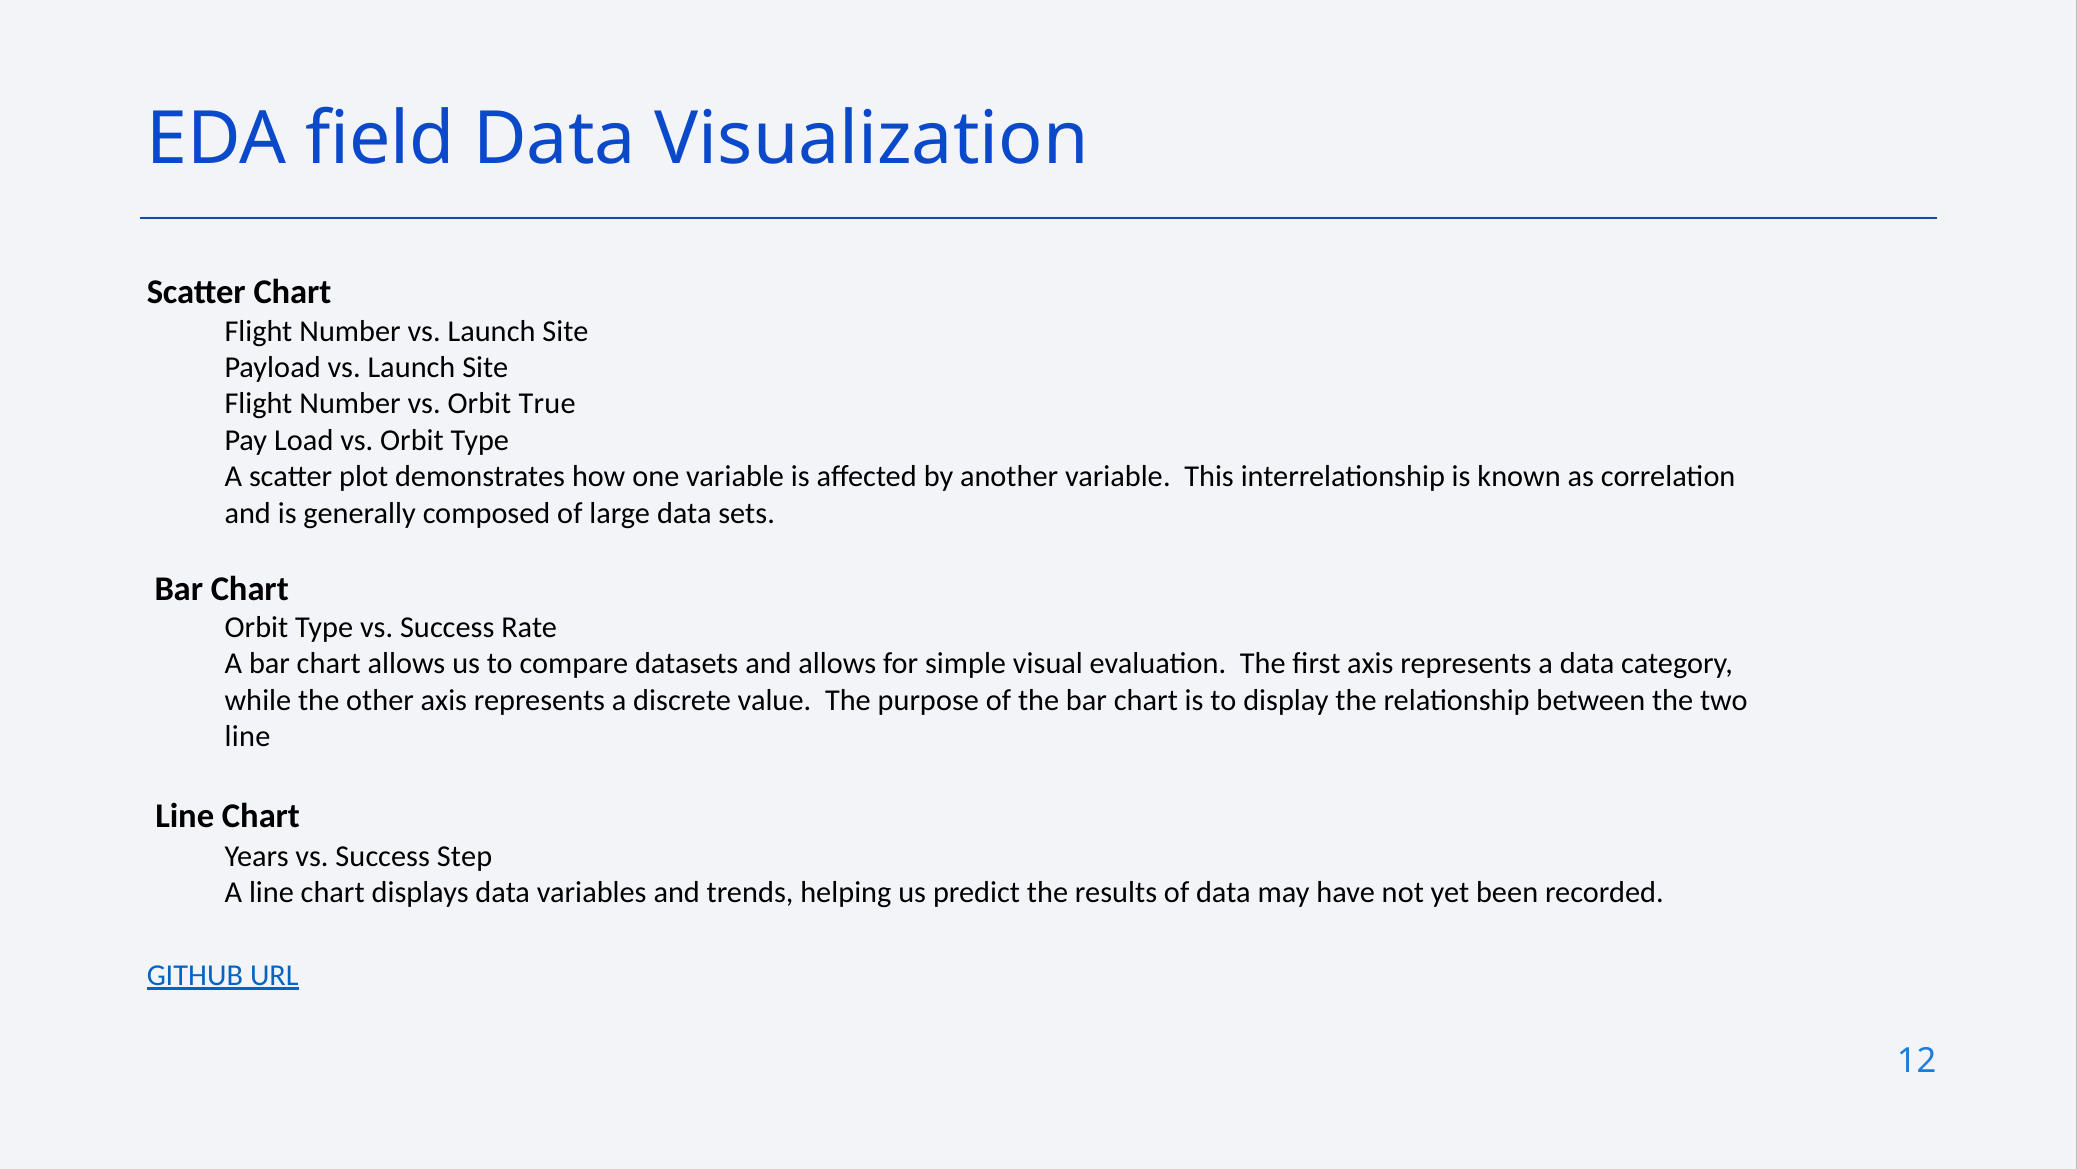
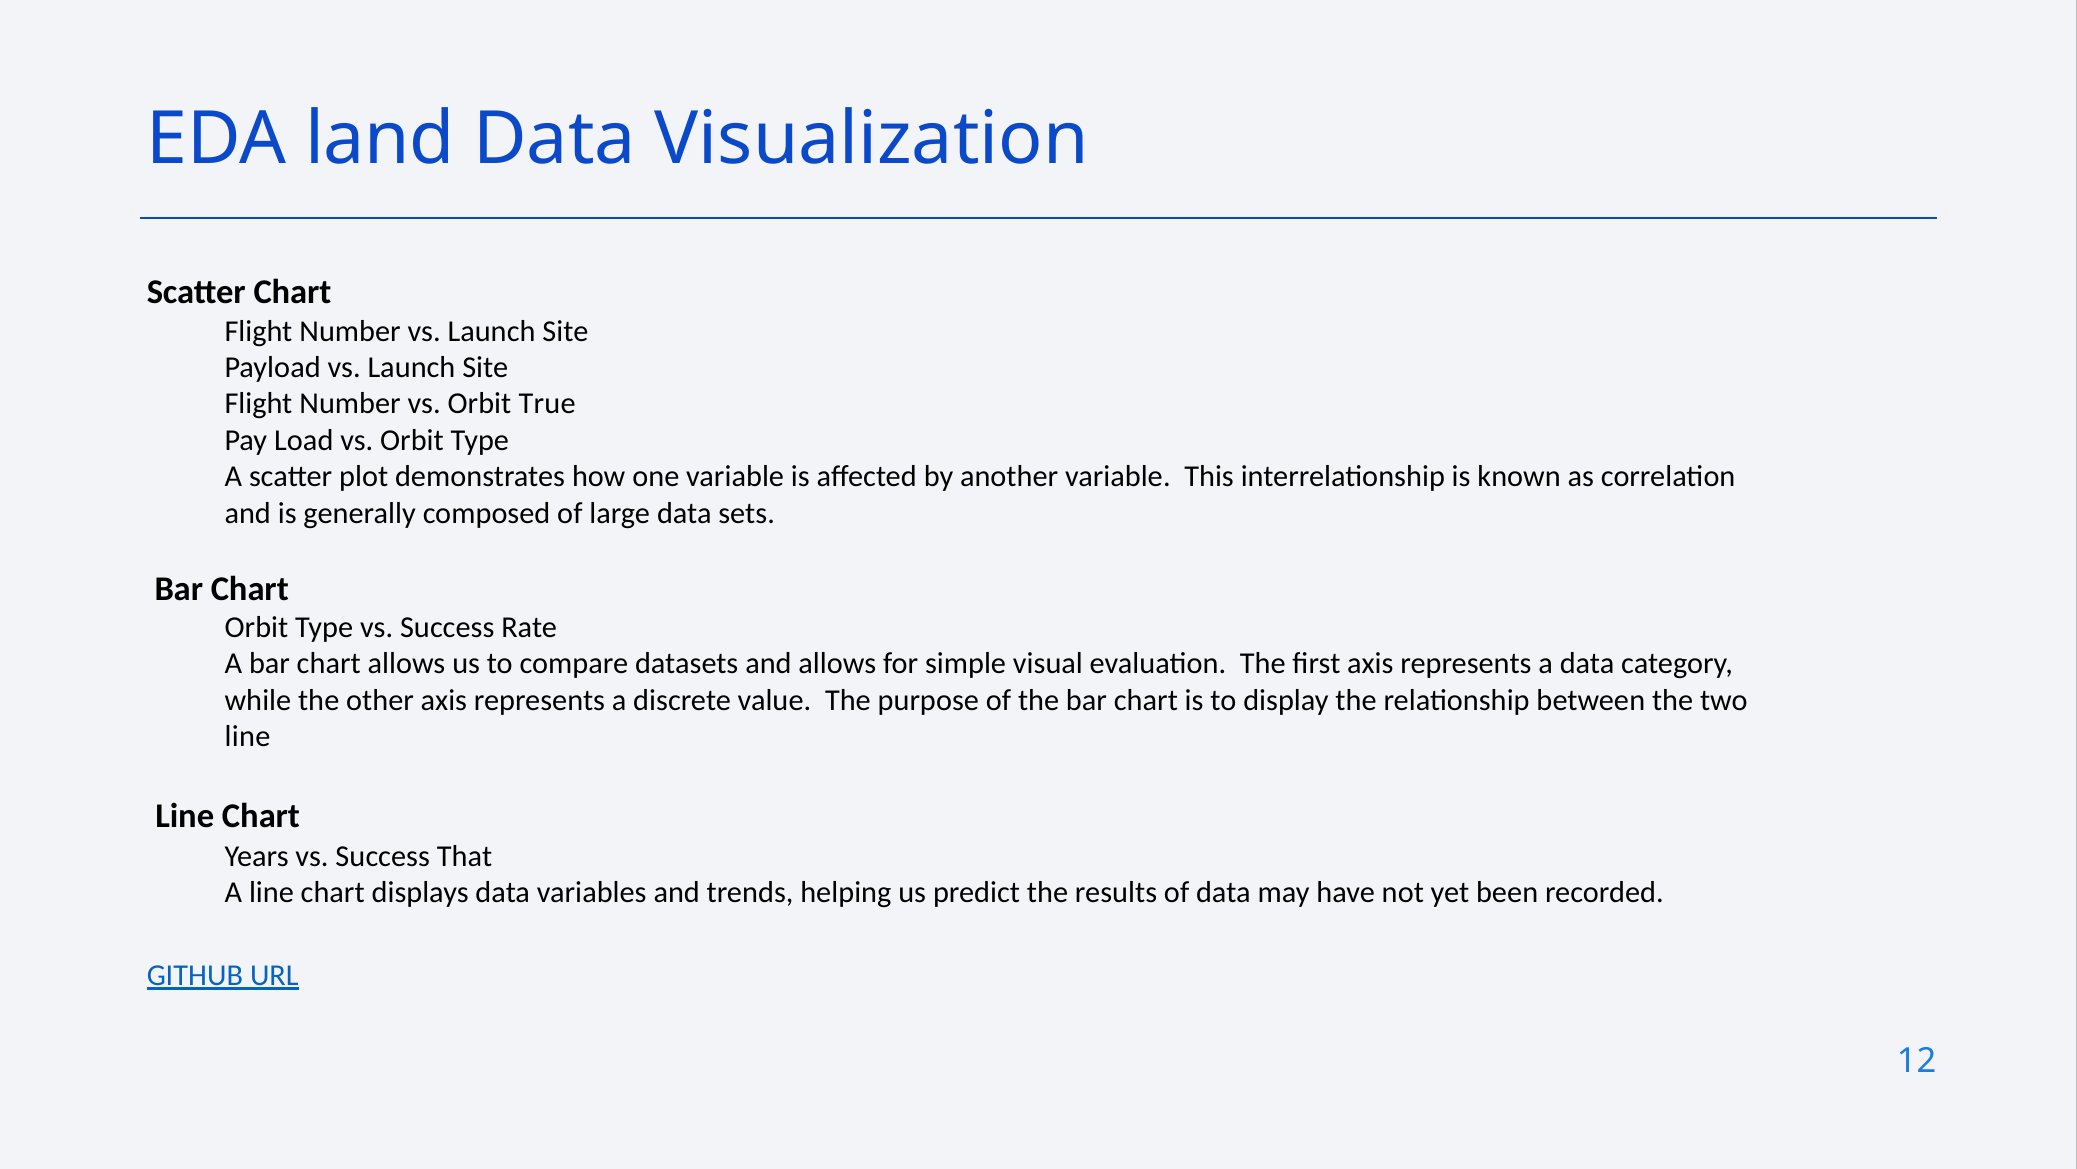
field: field -> land
Step: Step -> That
